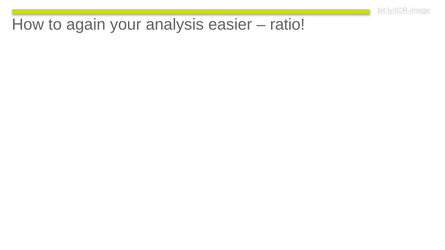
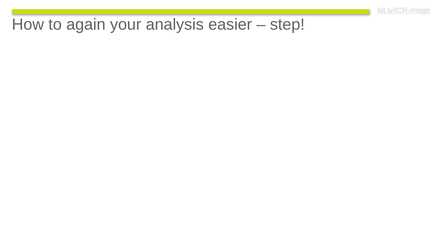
ratio: ratio -> step
